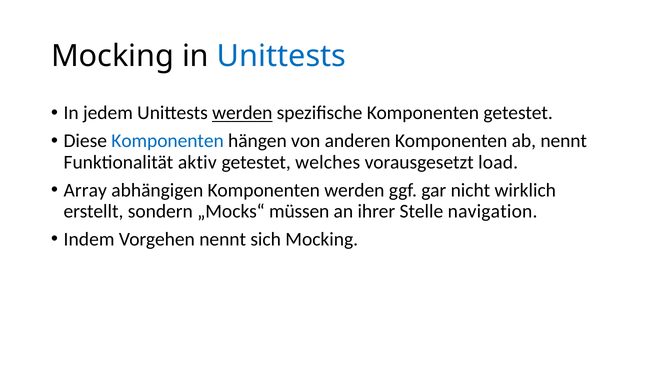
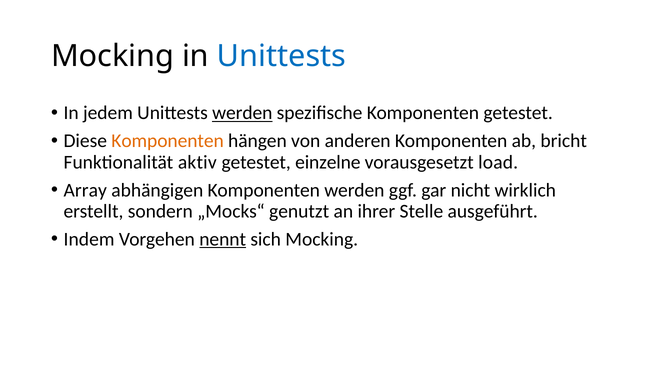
Komponenten at (168, 141) colour: blue -> orange
ab nennt: nennt -> bricht
welches: welches -> einzelne
müssen: müssen -> genutzt
navigation: navigation -> ausgeführt
nennt at (223, 239) underline: none -> present
